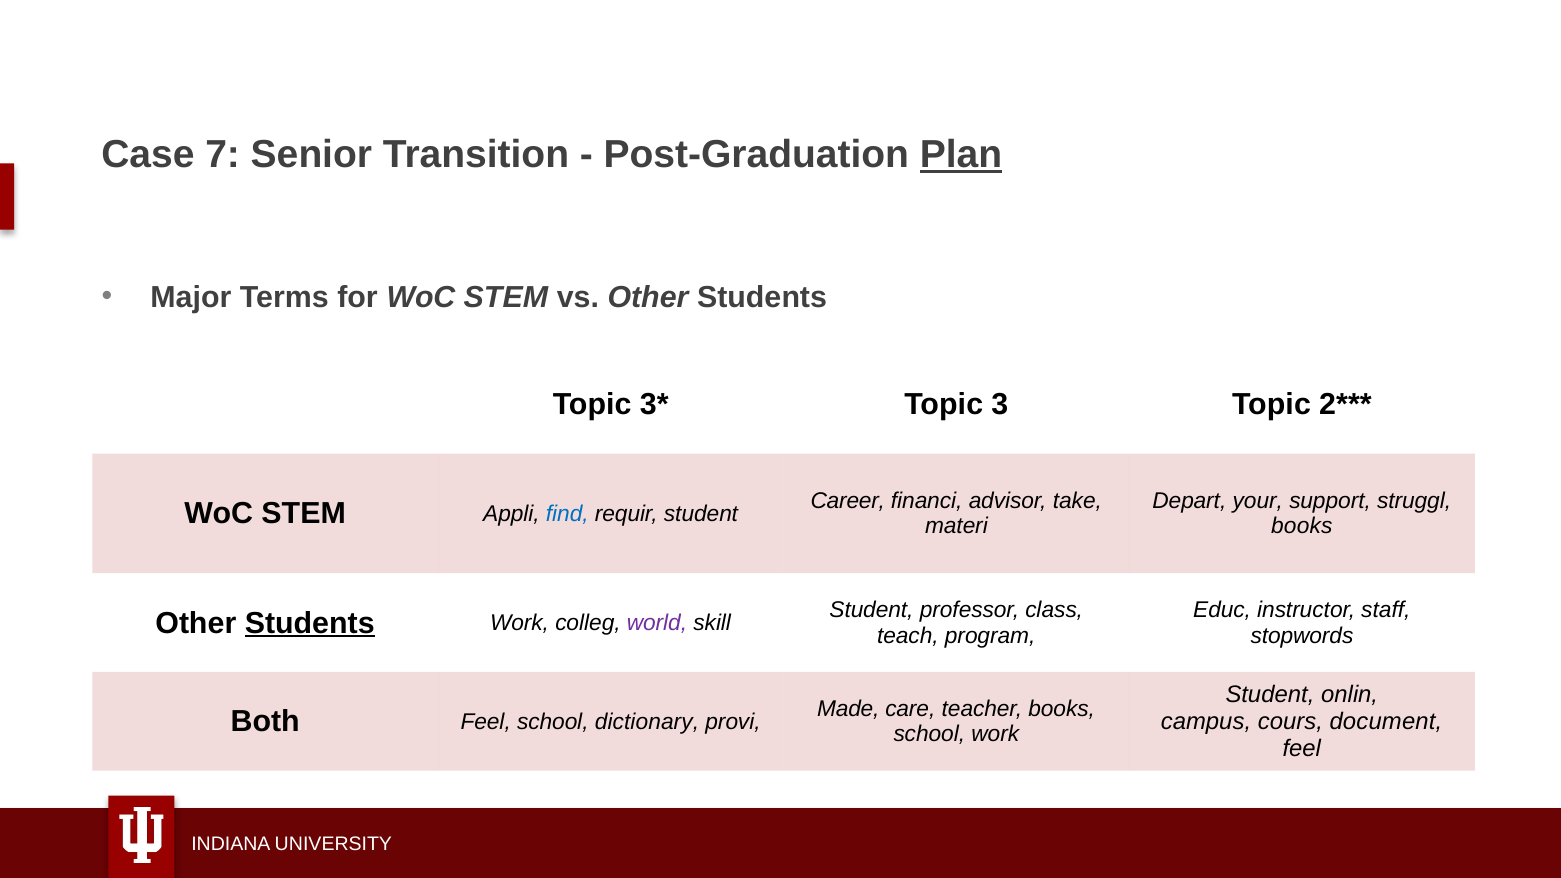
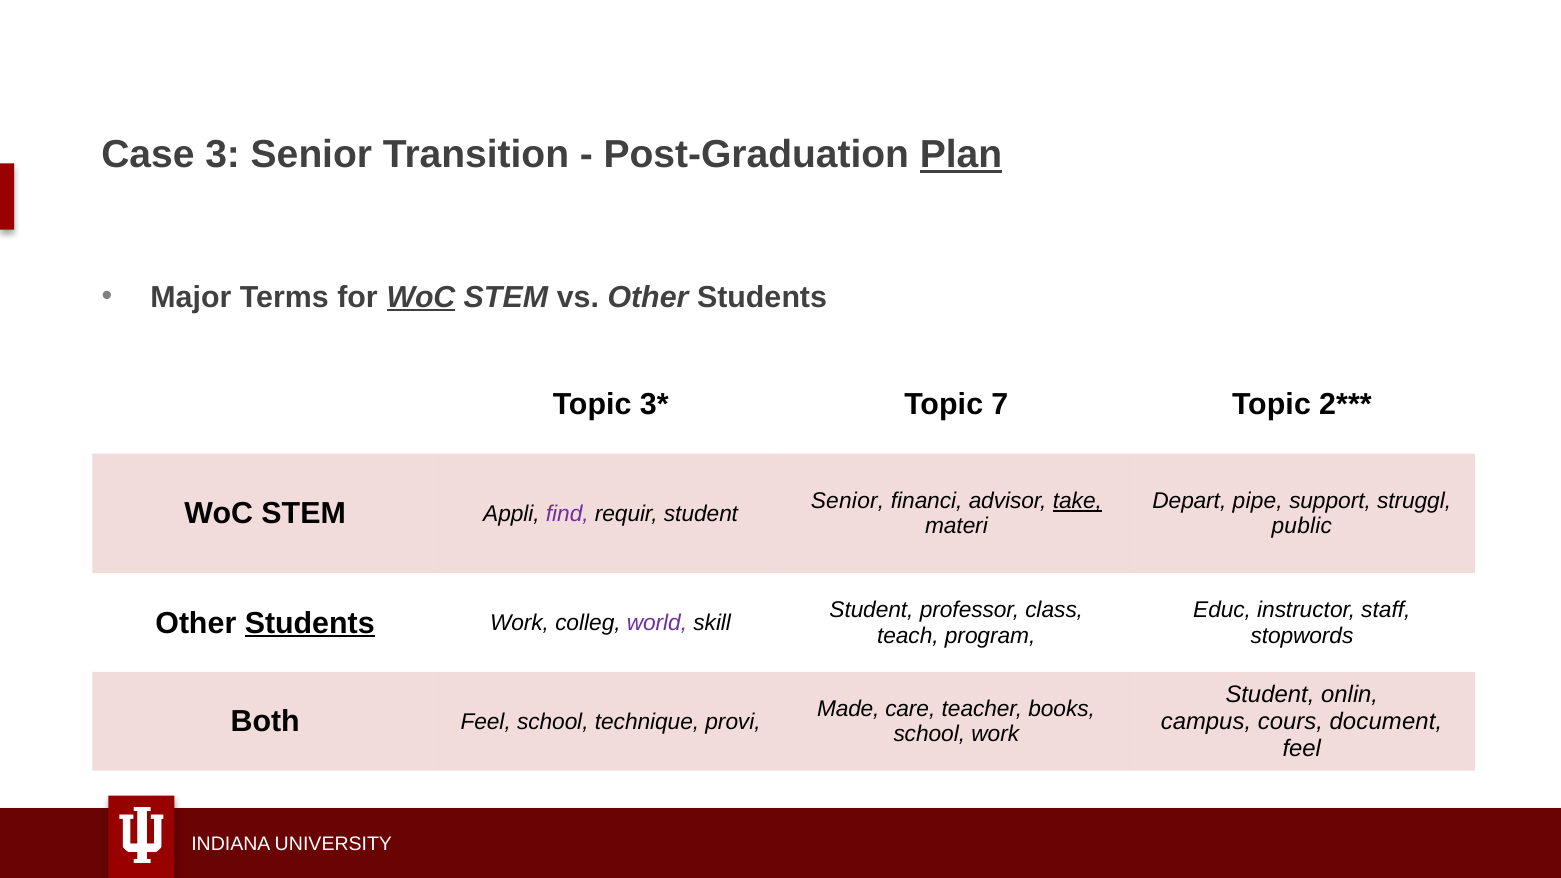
7: 7 -> 3
WoC at (421, 297) underline: none -> present
3: 3 -> 7
Career at (848, 501): Career -> Senior
take underline: none -> present
your: your -> pipe
find colour: blue -> purple
books at (1302, 526): books -> public
dictionary: dictionary -> technique
